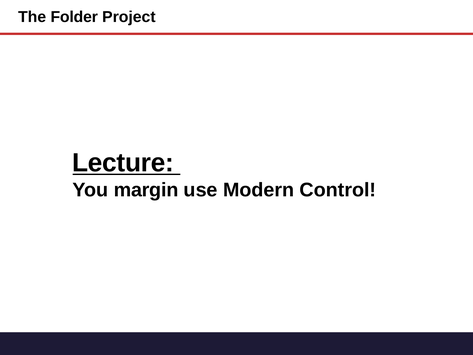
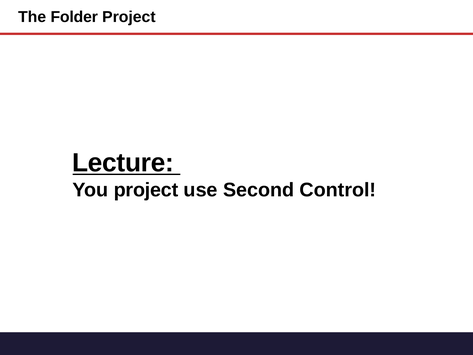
You margin: margin -> project
Modern: Modern -> Second
